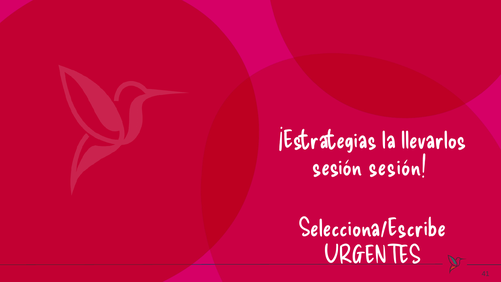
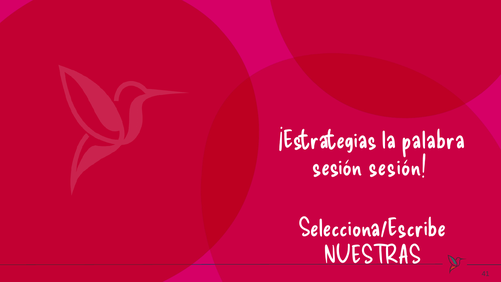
llevarlos: llevarlos -> palabra
URGENTES: URGENTES -> NUESTRAS
